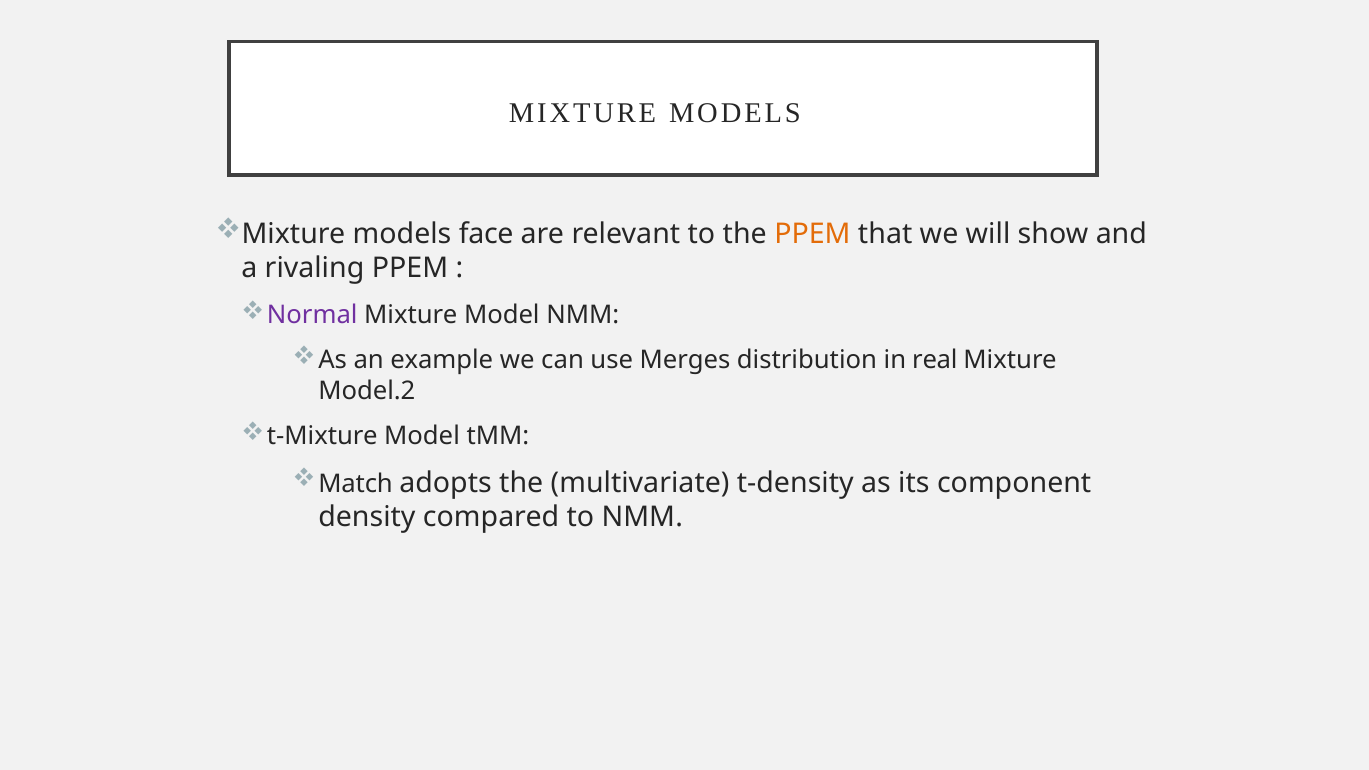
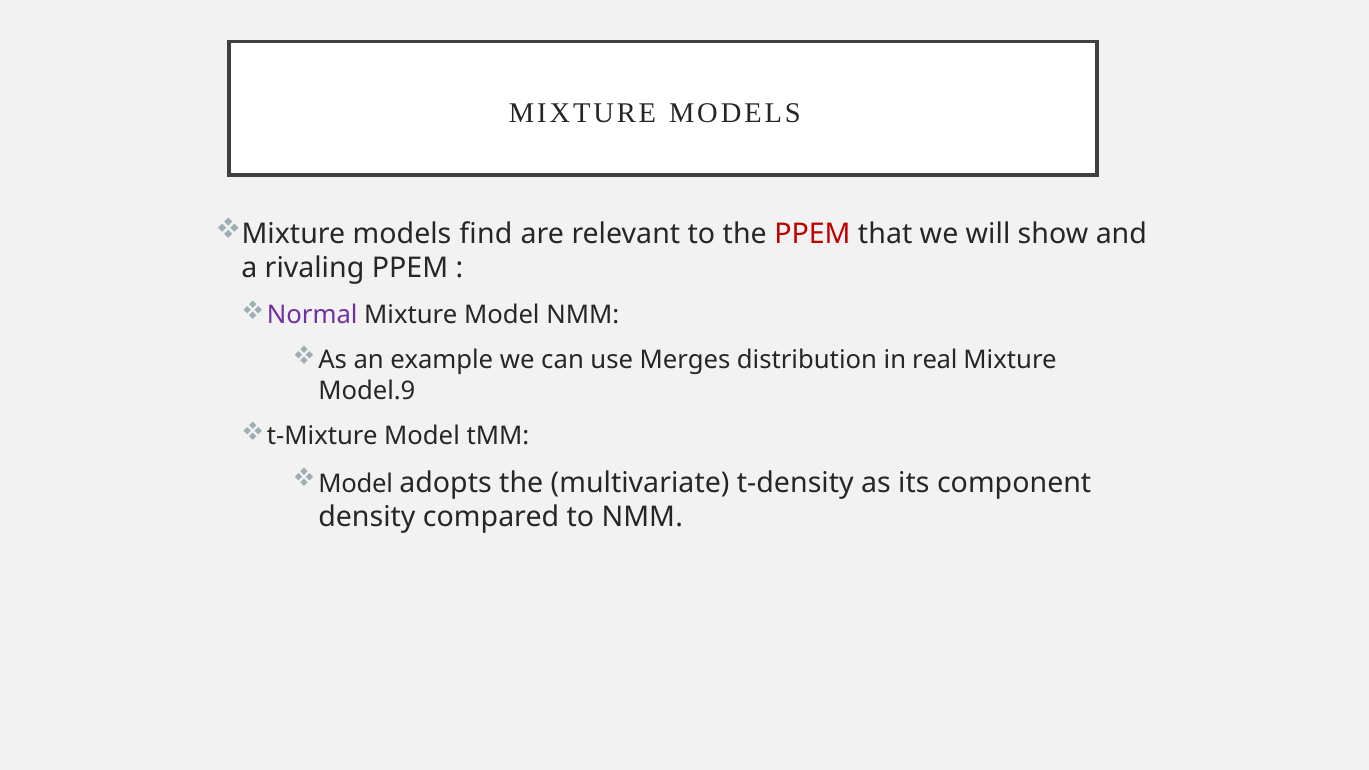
face: face -> find
PPEM at (812, 234) colour: orange -> red
Model.2: Model.2 -> Model.9
Match at (356, 484): Match -> Model
